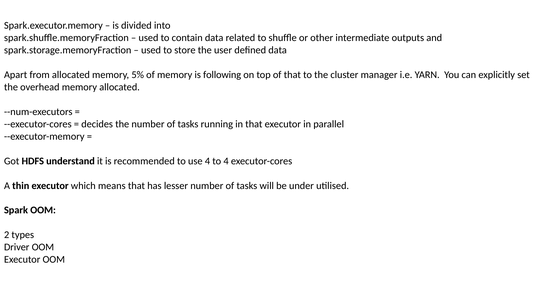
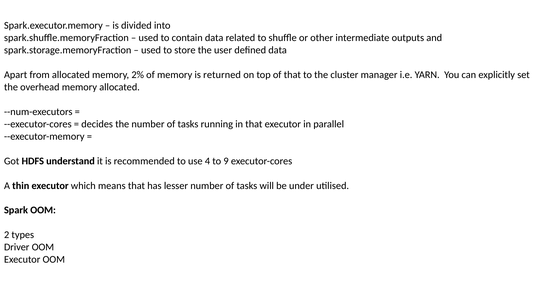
5%: 5% -> 2%
following: following -> returned
to 4: 4 -> 9
